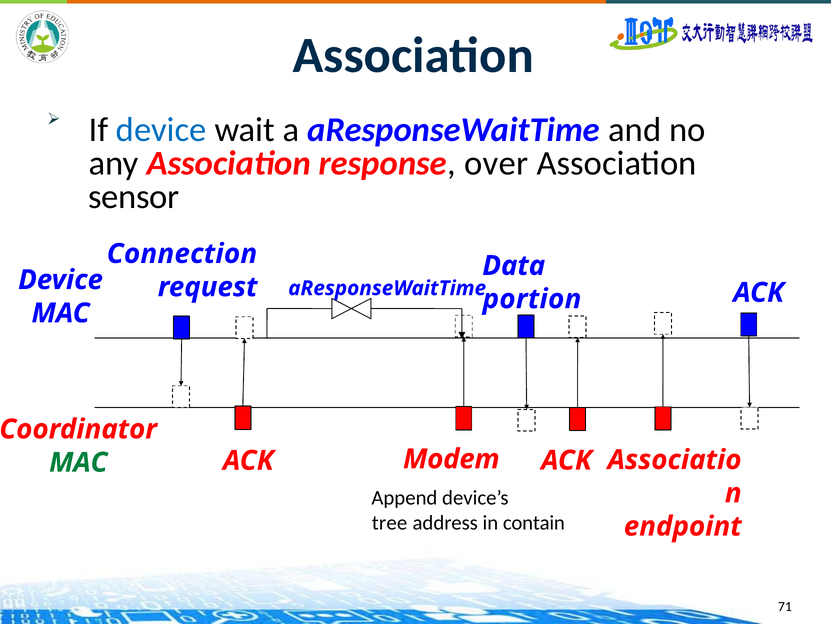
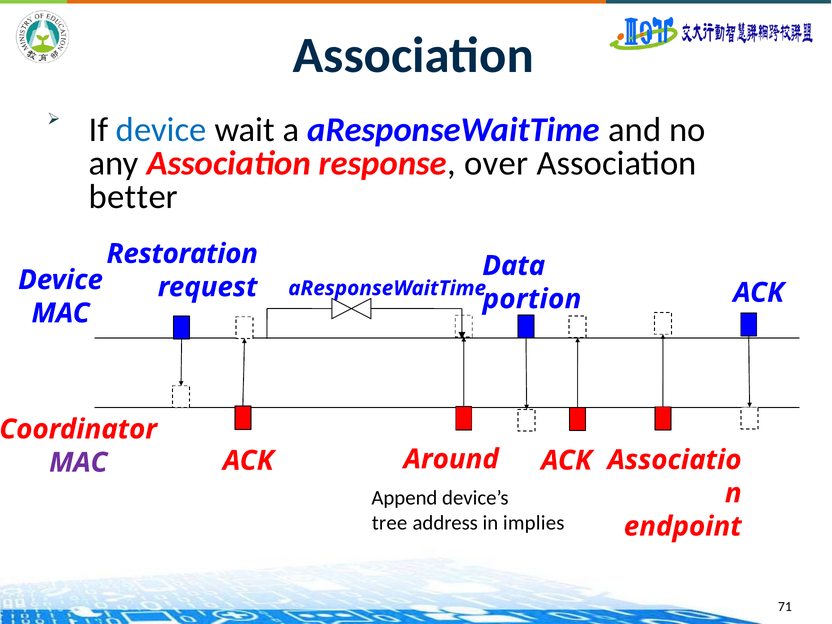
sensor: sensor -> better
Connection: Connection -> Restoration
Modem: Modem -> Around
MAC at (78, 463) colour: green -> purple
contain: contain -> implies
